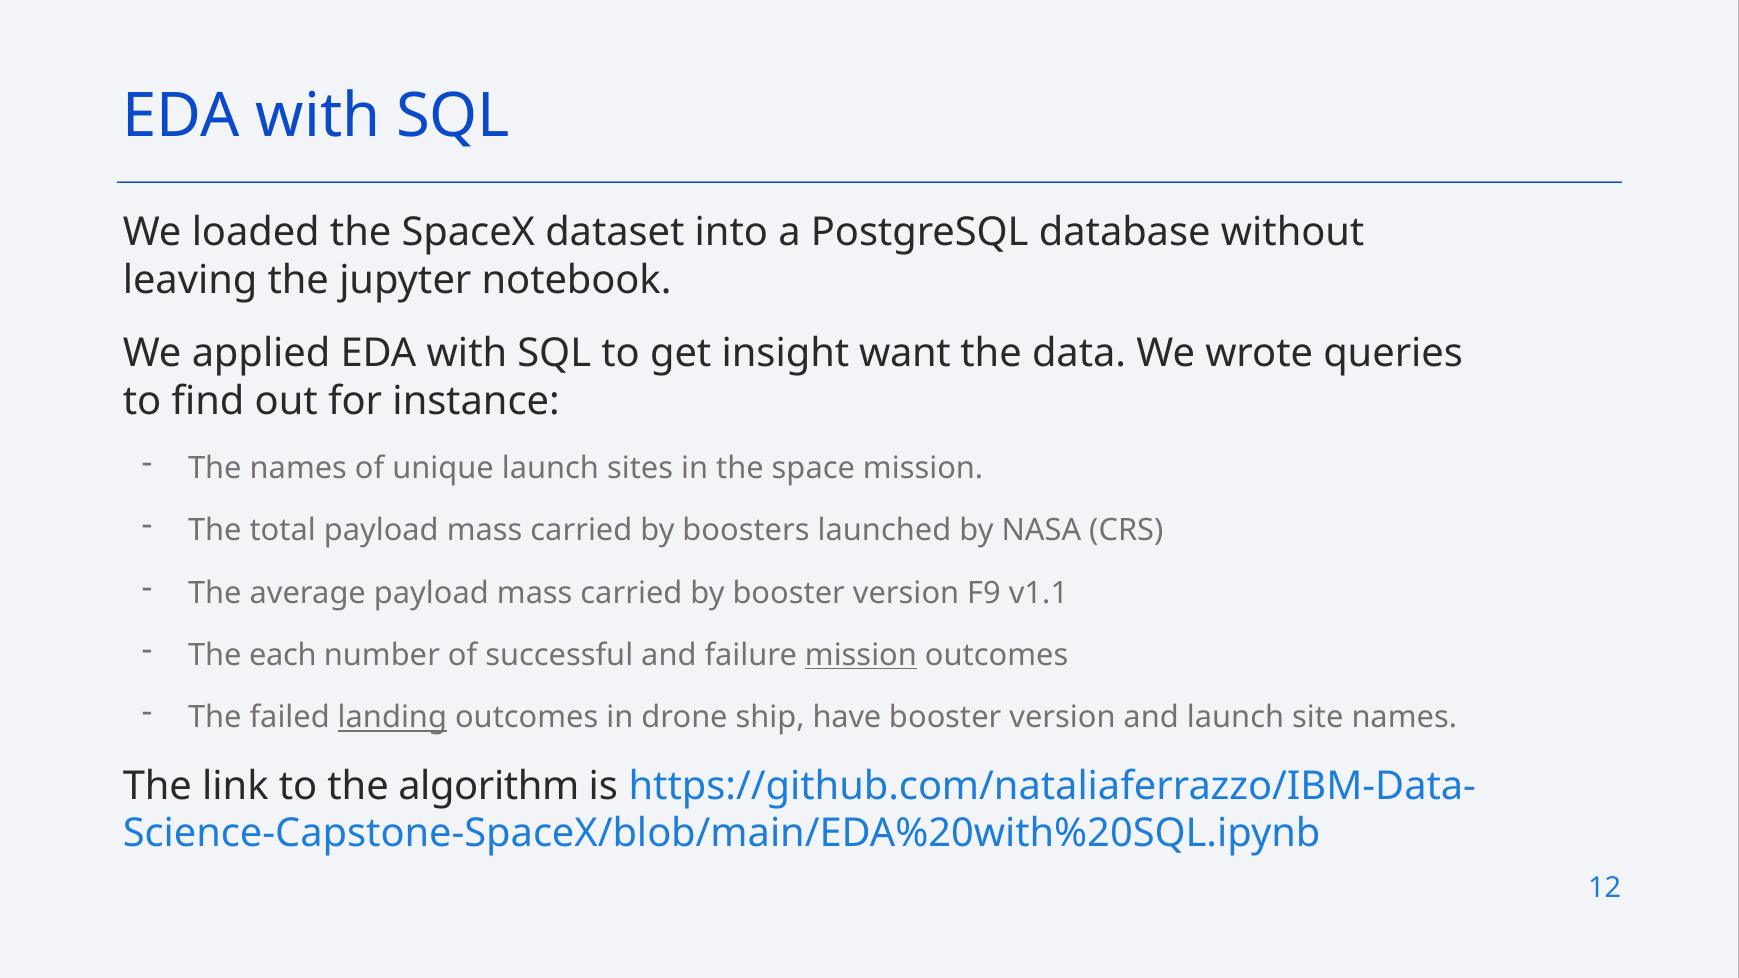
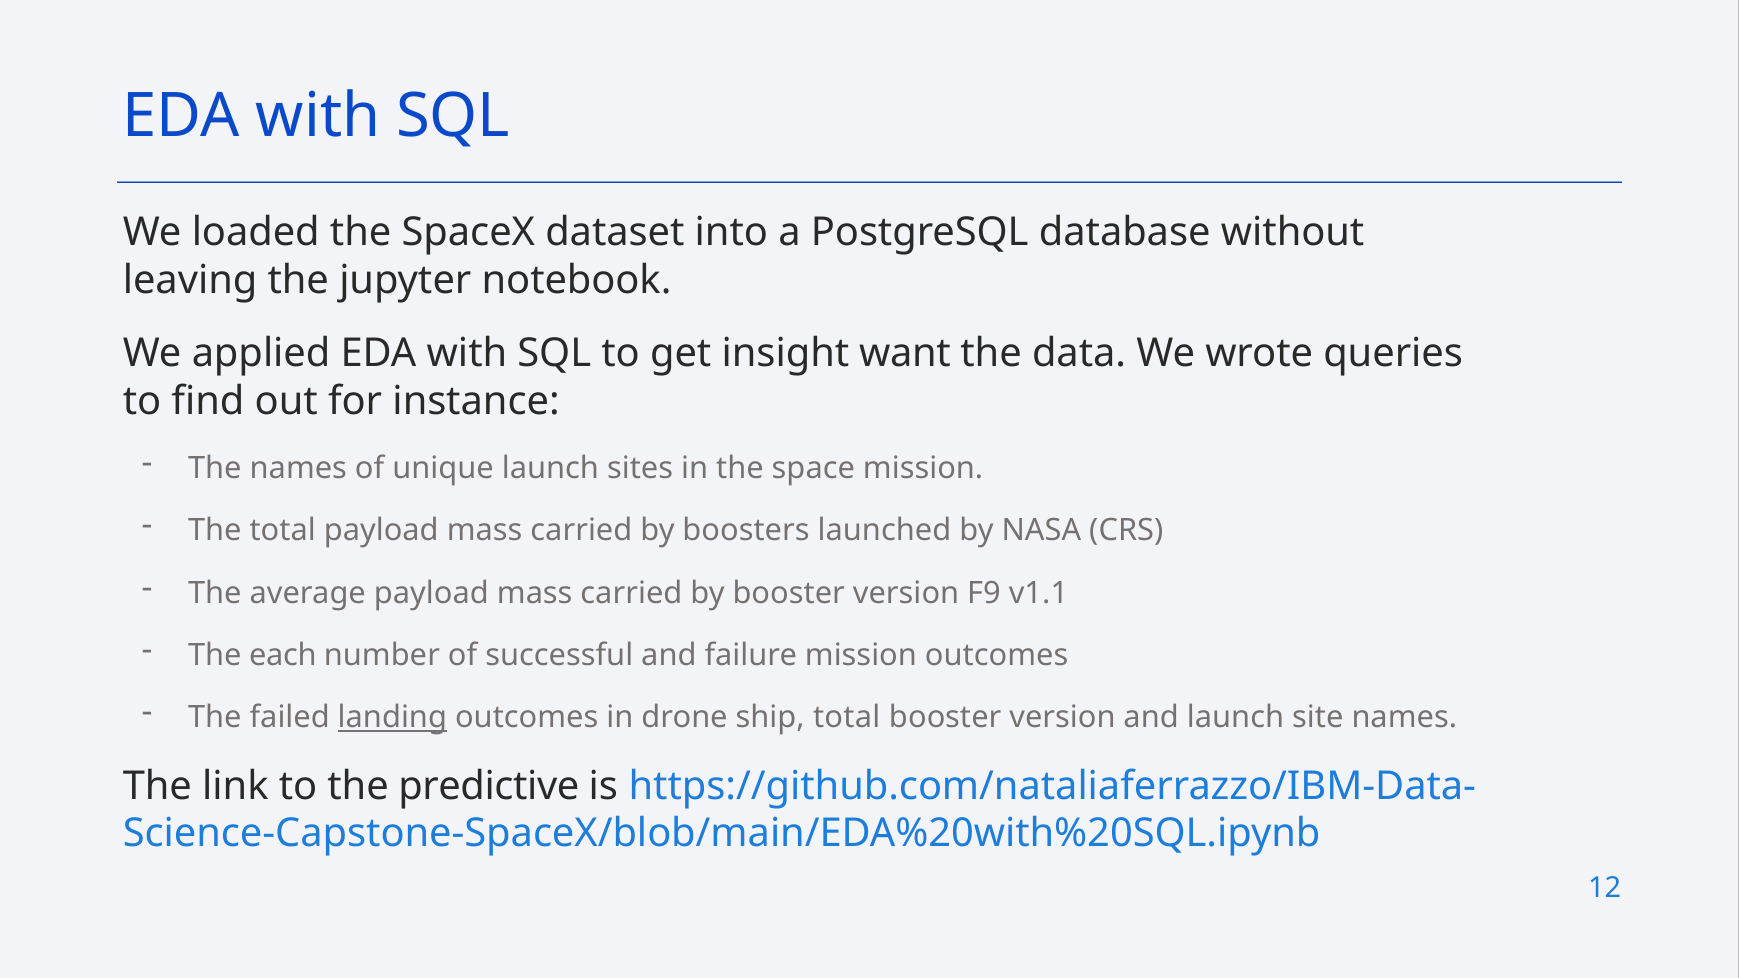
mission at (861, 655) underline: present -> none
ship have: have -> total
algorithm: algorithm -> predictive
